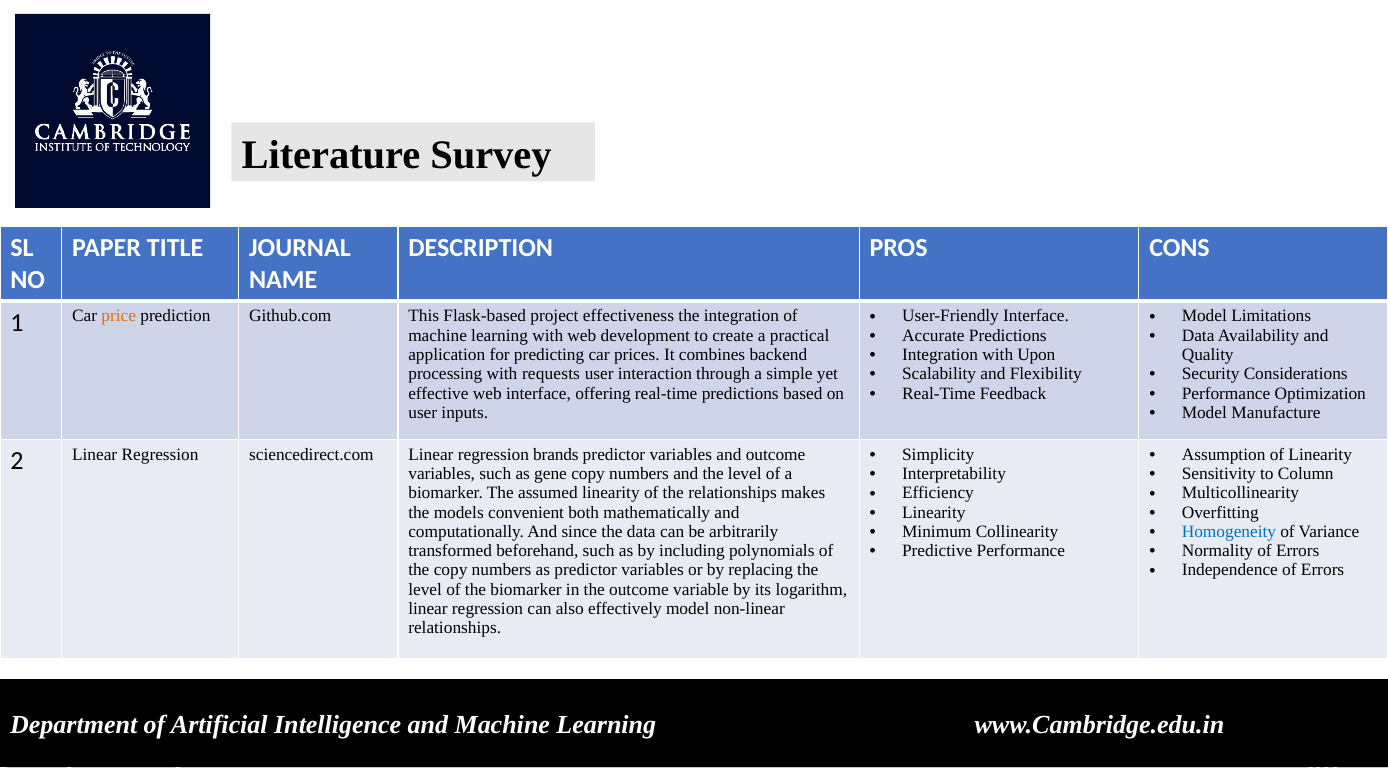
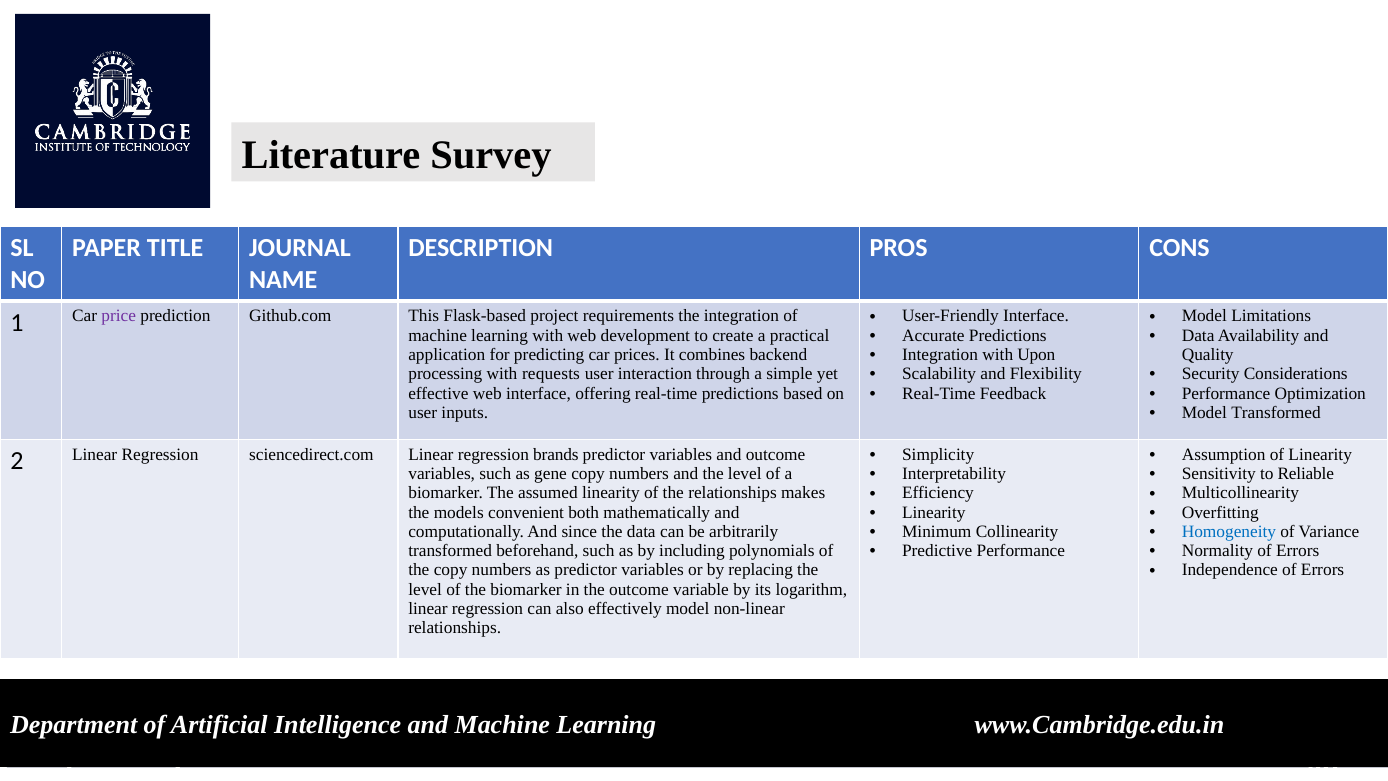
price colour: orange -> purple
effectiveness: effectiveness -> requirements
Model Manufacture: Manufacture -> Transformed
Column: Column -> Reliable
